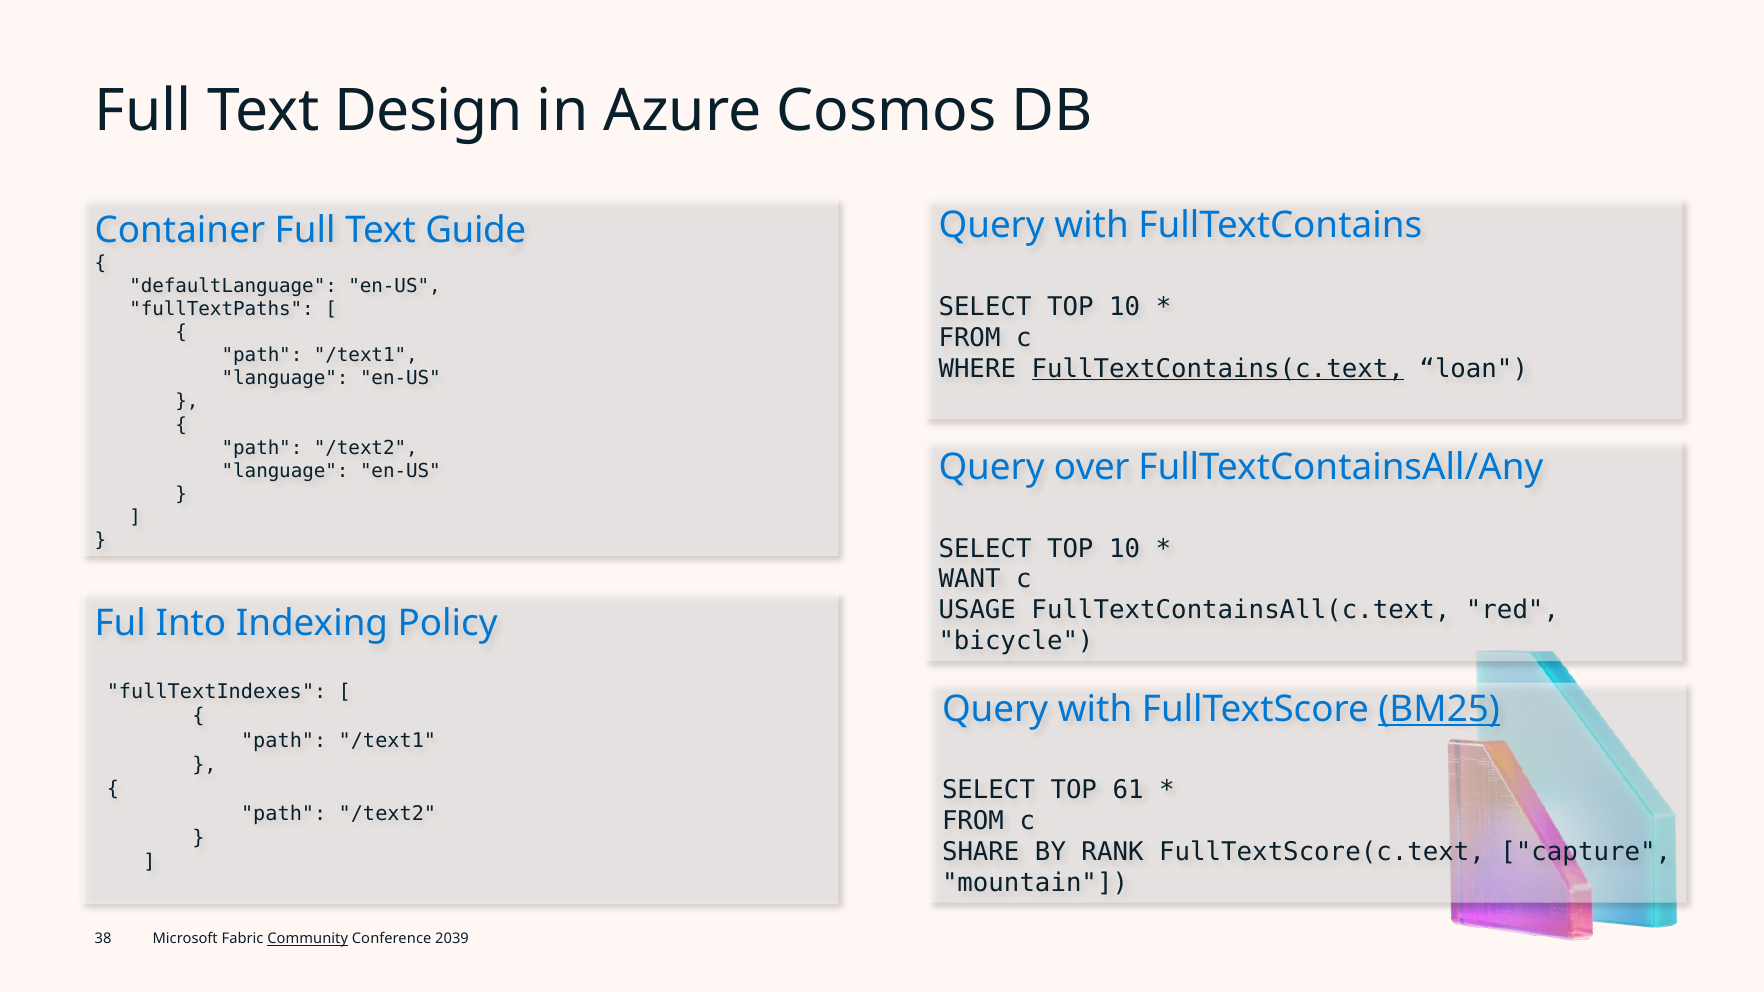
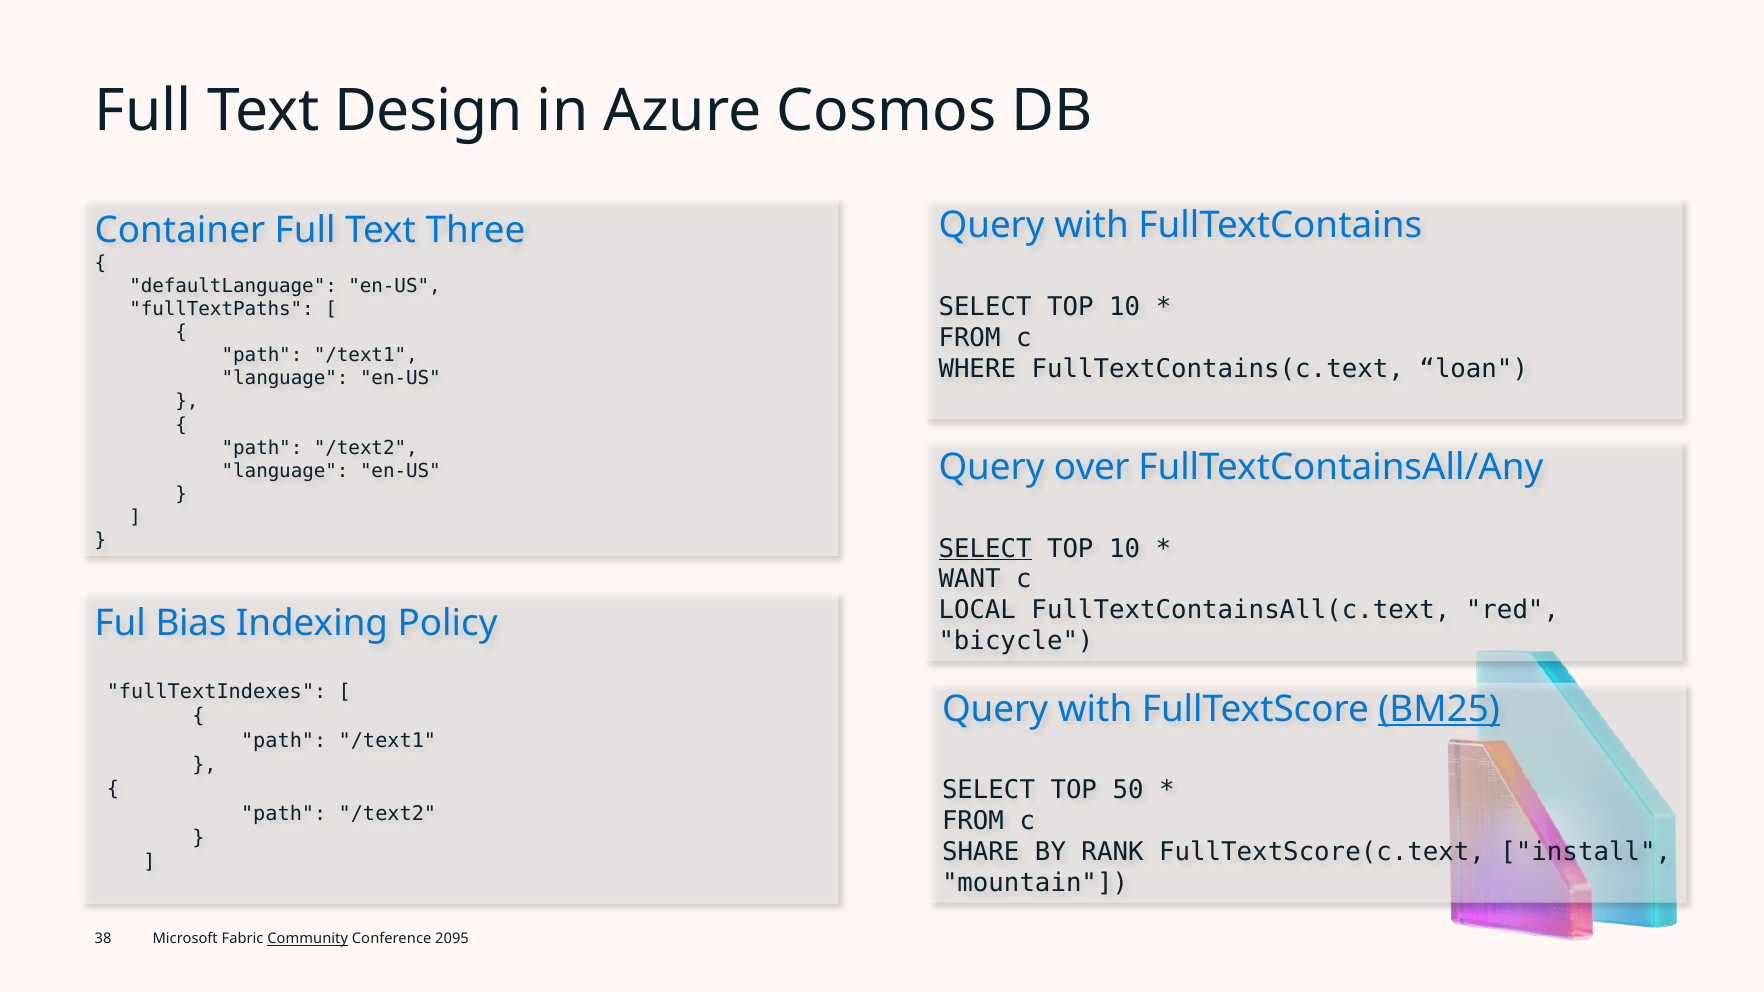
Guide: Guide -> Three
FullTextContains(c.text underline: present -> none
SELECT at (985, 549) underline: none -> present
USAGE: USAGE -> LOCAL
Into: Into -> Bias
61: 61 -> 50
capture: capture -> install
2039: 2039 -> 2095
